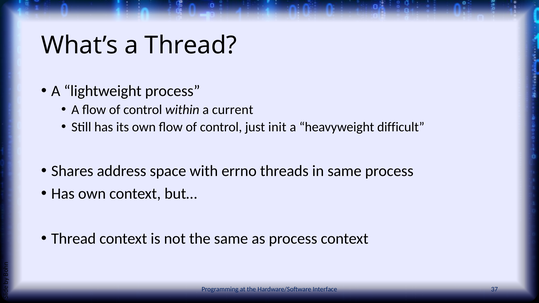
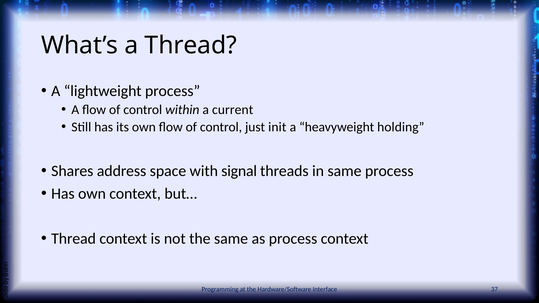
difficult: difficult -> holding
errno: errno -> signal
